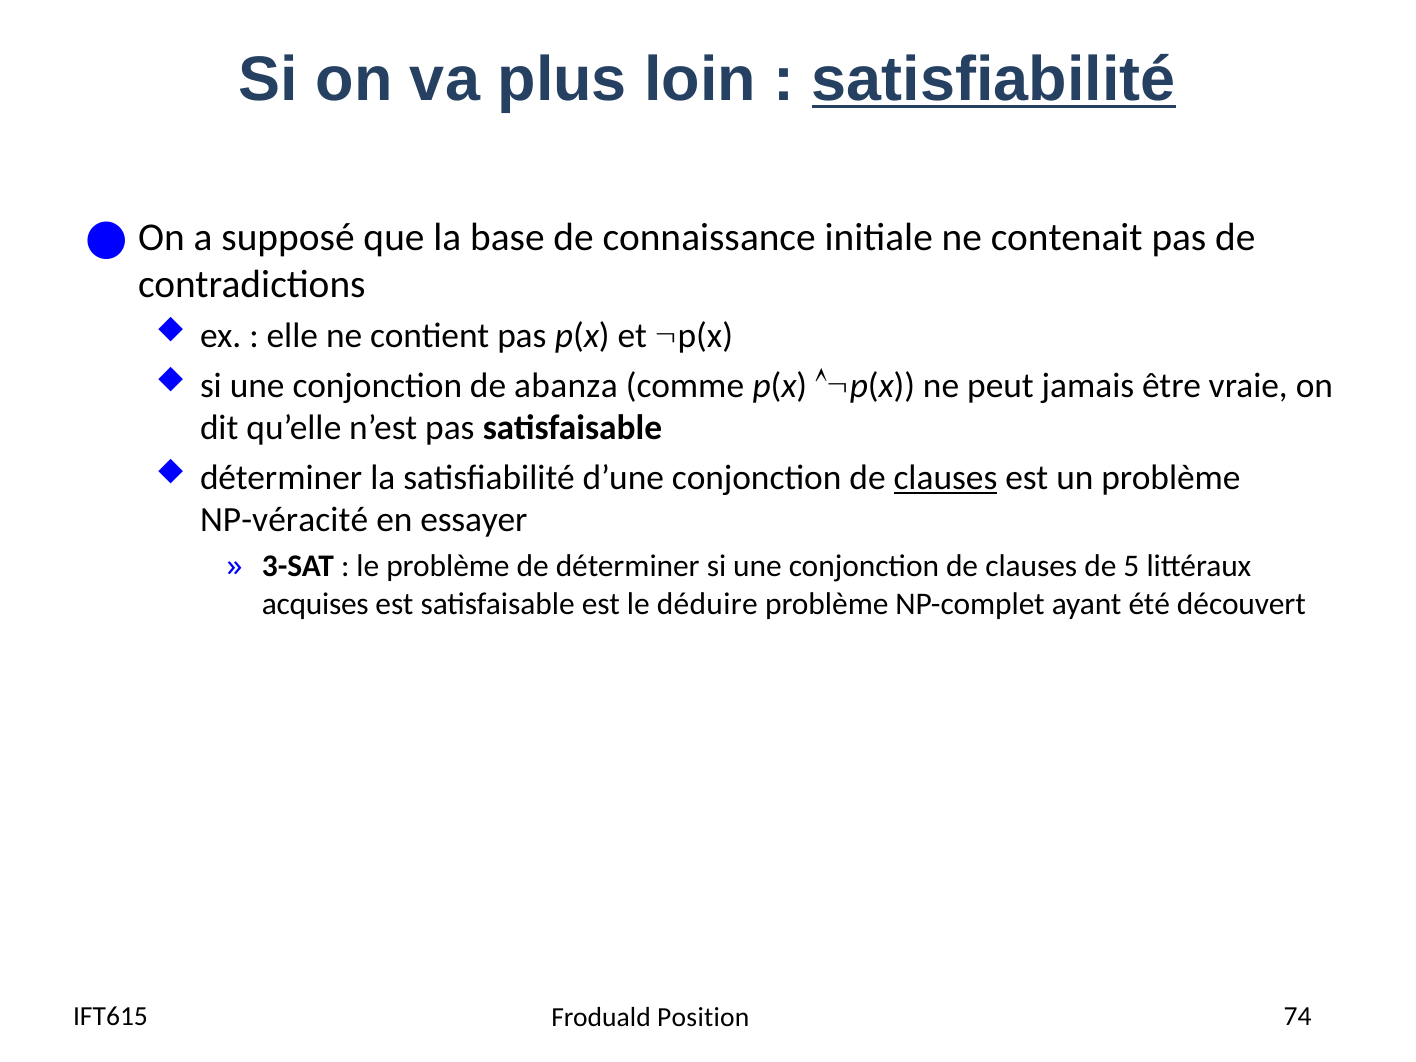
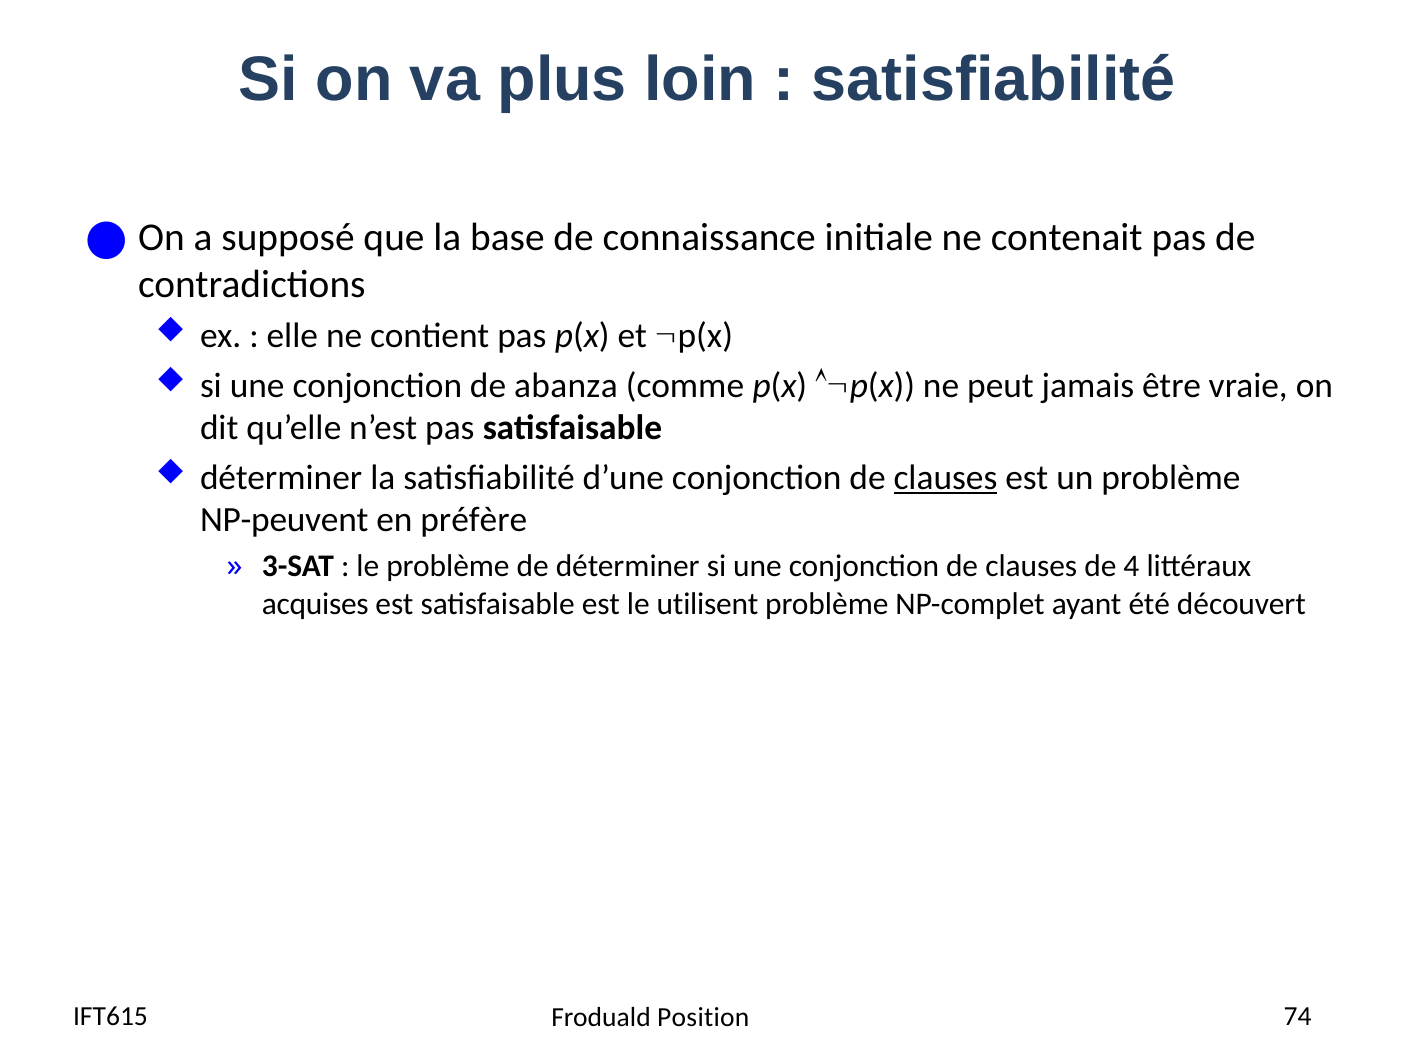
satisfiabilité at (994, 80) underline: present -> none
NP-véracité: NP-véracité -> NP-peuvent
essayer: essayer -> préfère
5: 5 -> 4
déduire: déduire -> utilisent
